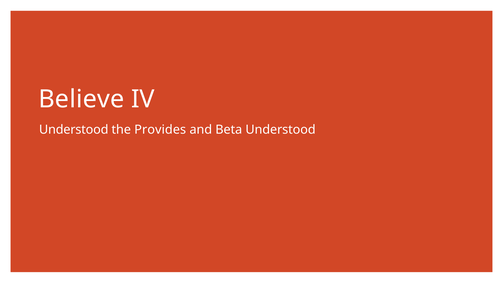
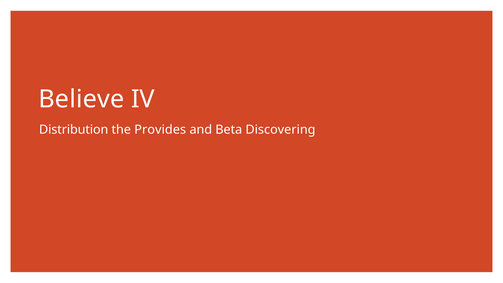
Understood at (74, 130): Understood -> Distribution
Beta Understood: Understood -> Discovering
